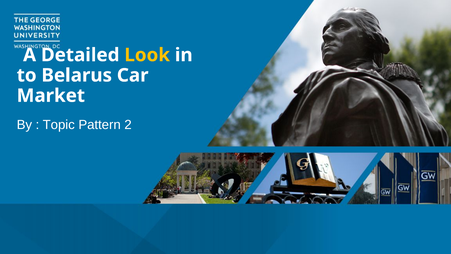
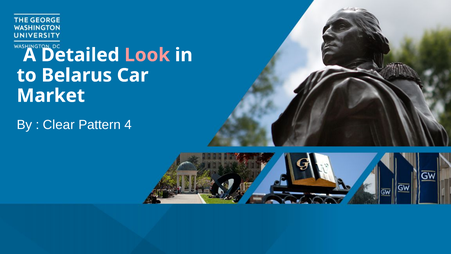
Look colour: yellow -> pink
Topic: Topic -> Clear
2: 2 -> 4
